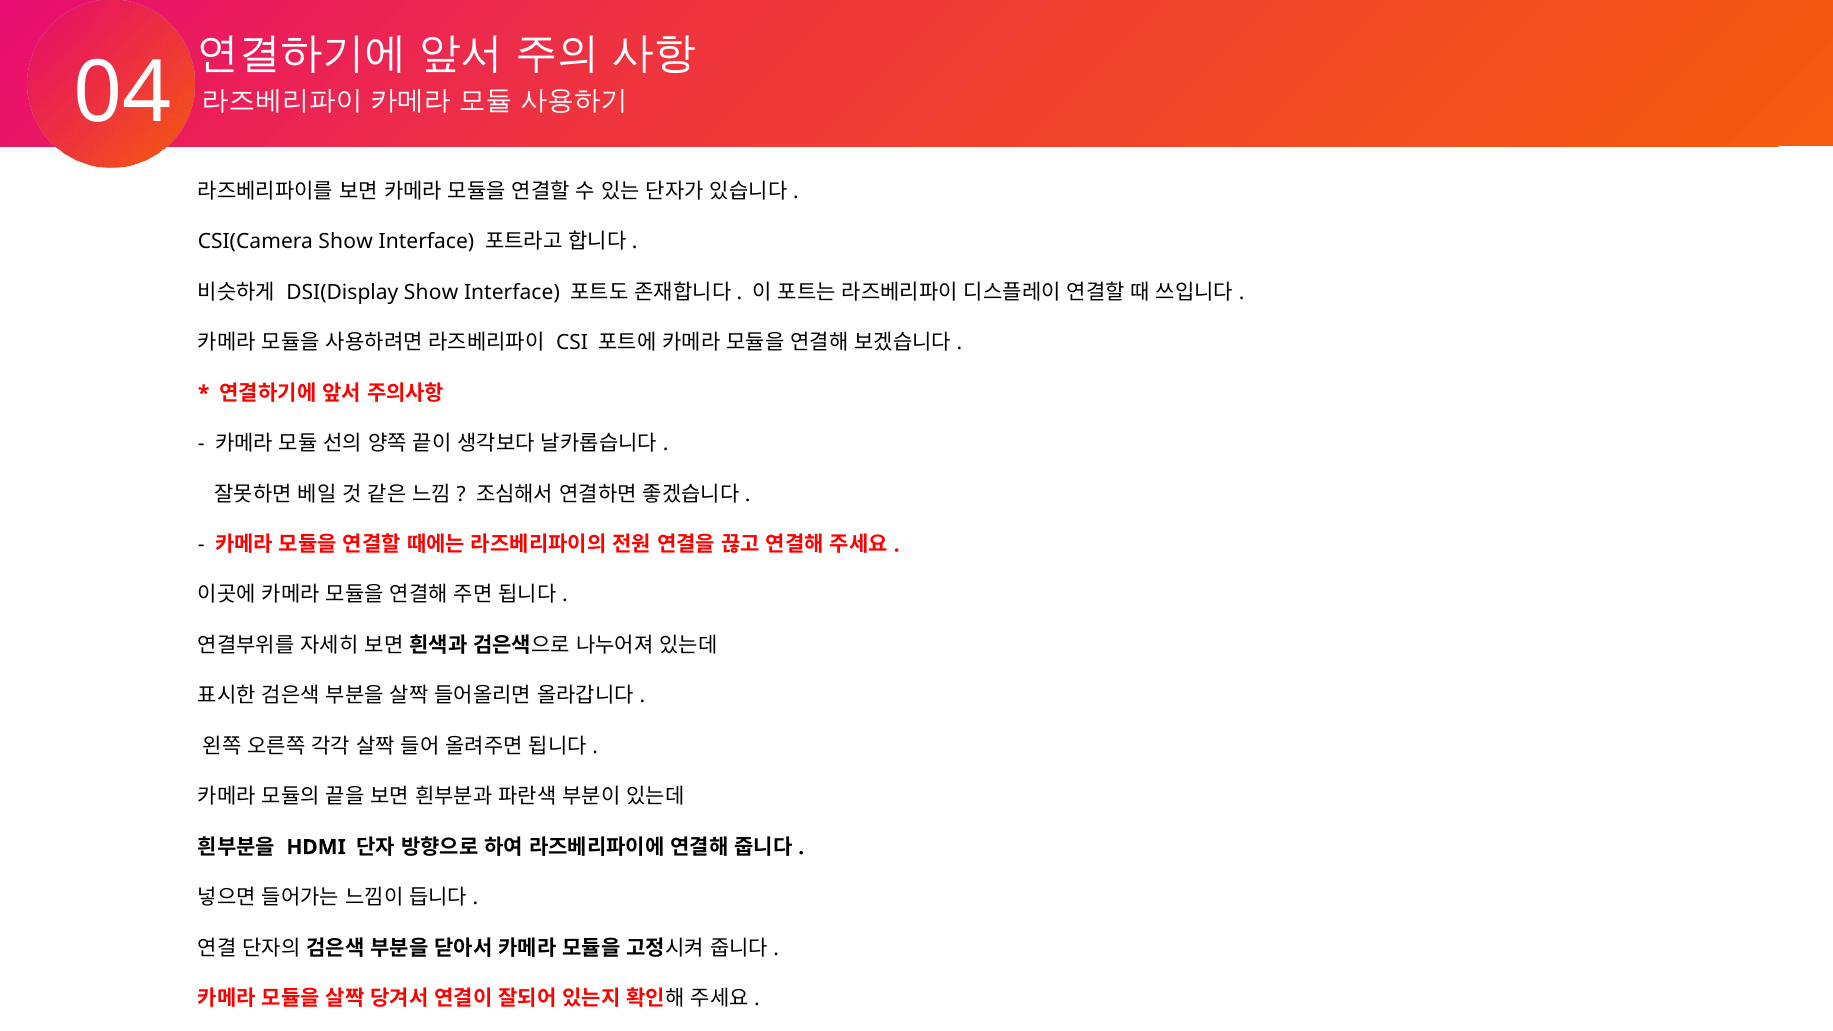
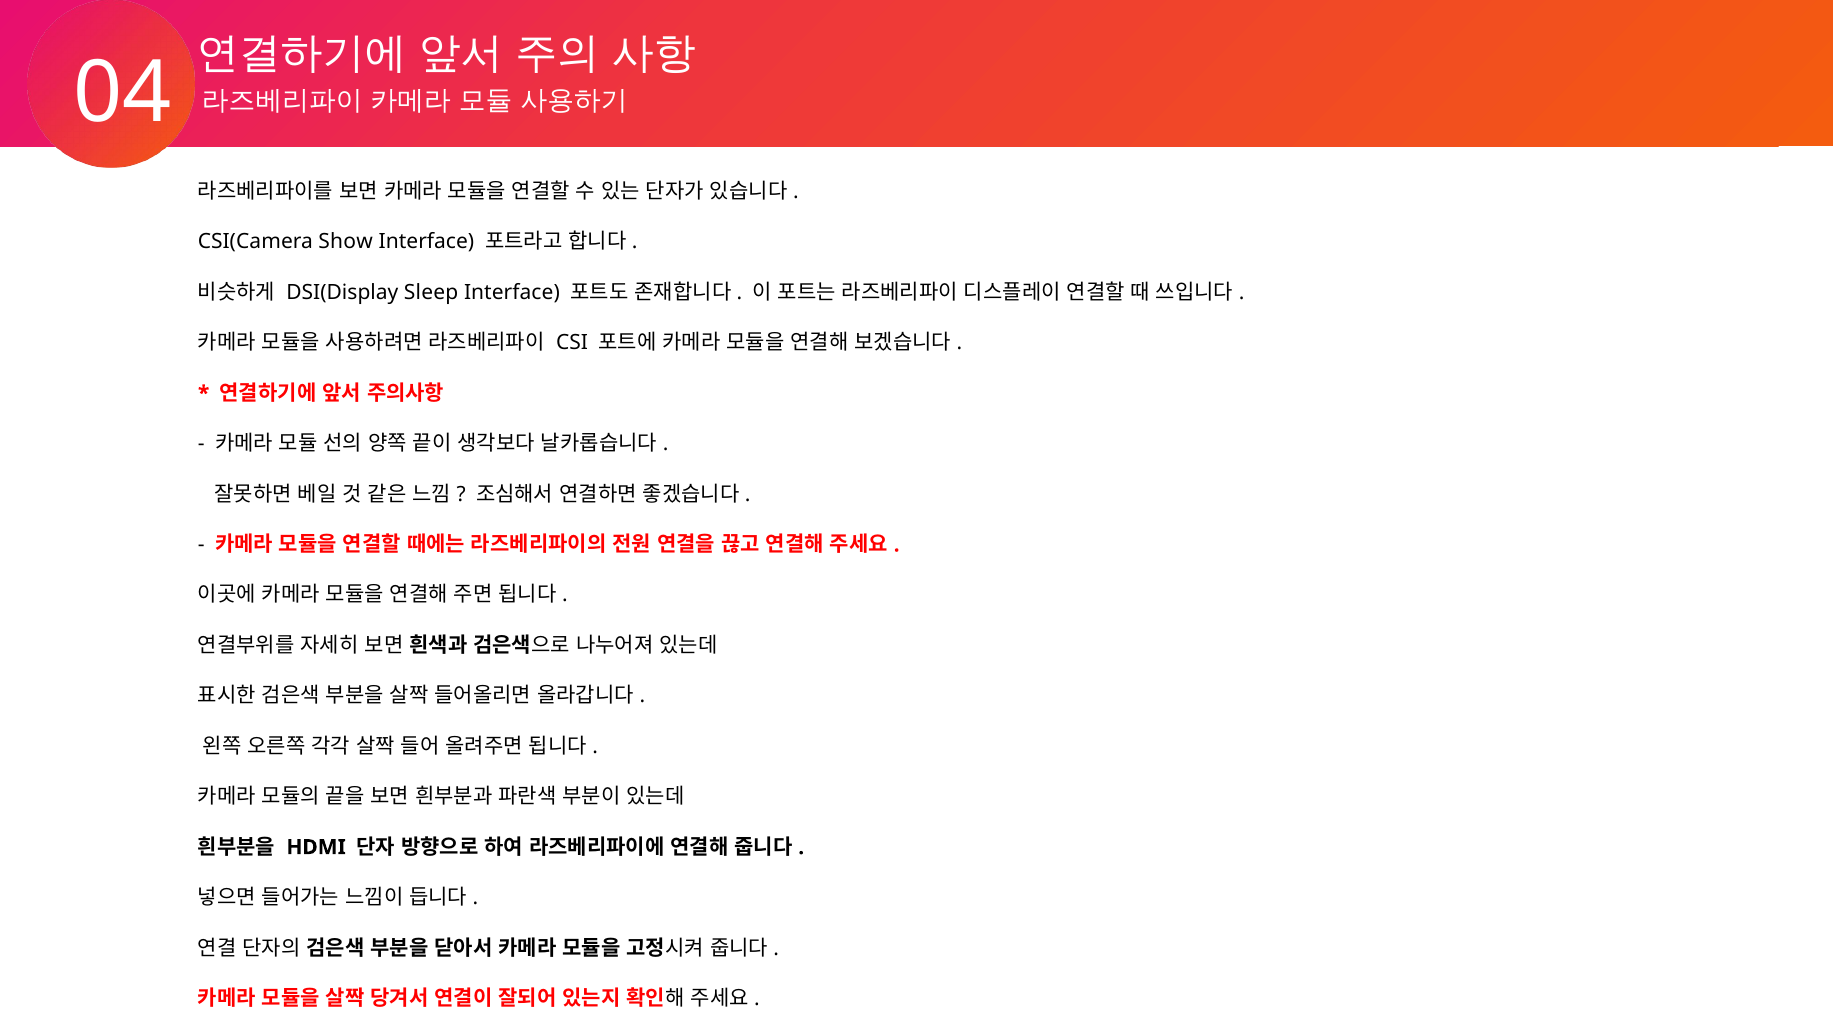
DSI(Display Show: Show -> Sleep
